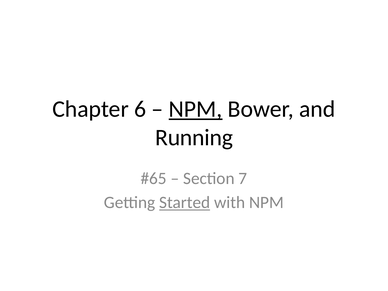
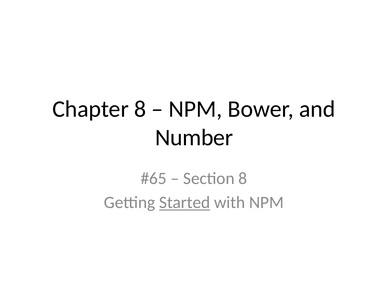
Chapter 6: 6 -> 8
NPM at (195, 109) underline: present -> none
Running: Running -> Number
Section 7: 7 -> 8
